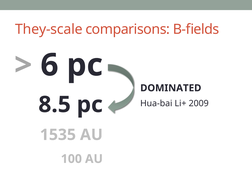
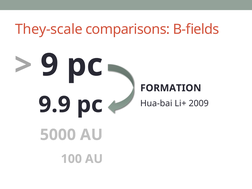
6: 6 -> 9
DOMINATED: DOMINATED -> FORMATION
8.5: 8.5 -> 9.9
1535: 1535 -> 5000
